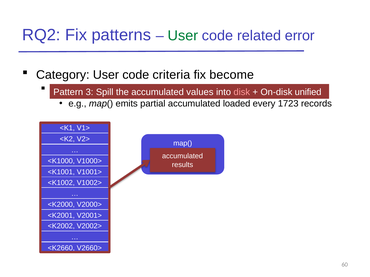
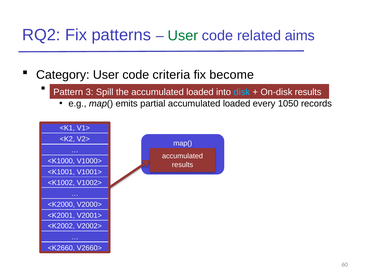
error: error -> aims
values at (200, 92): values -> loaded
disk colour: pink -> light blue
On-disk unified: unified -> results
1723: 1723 -> 1050
